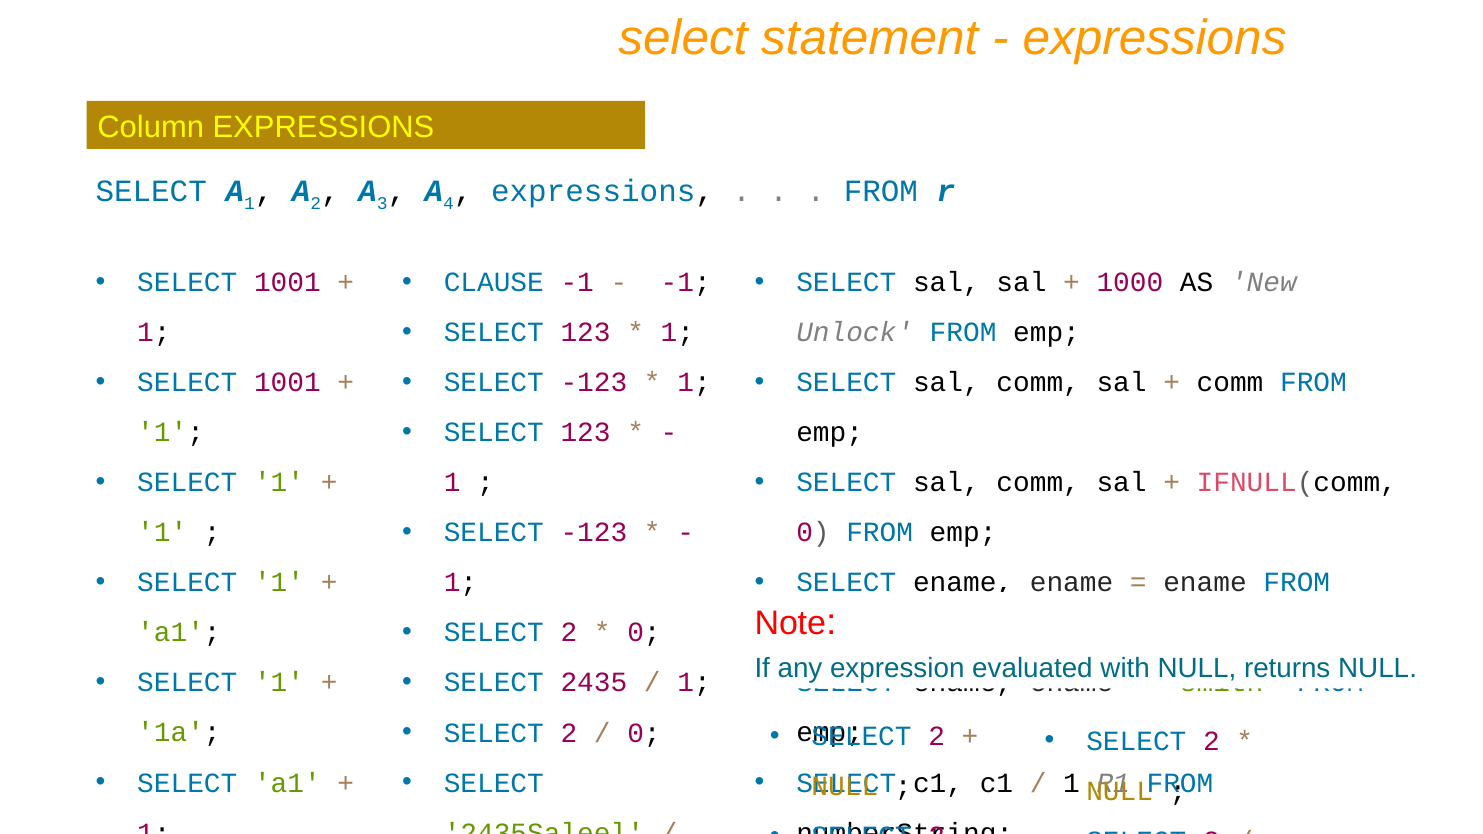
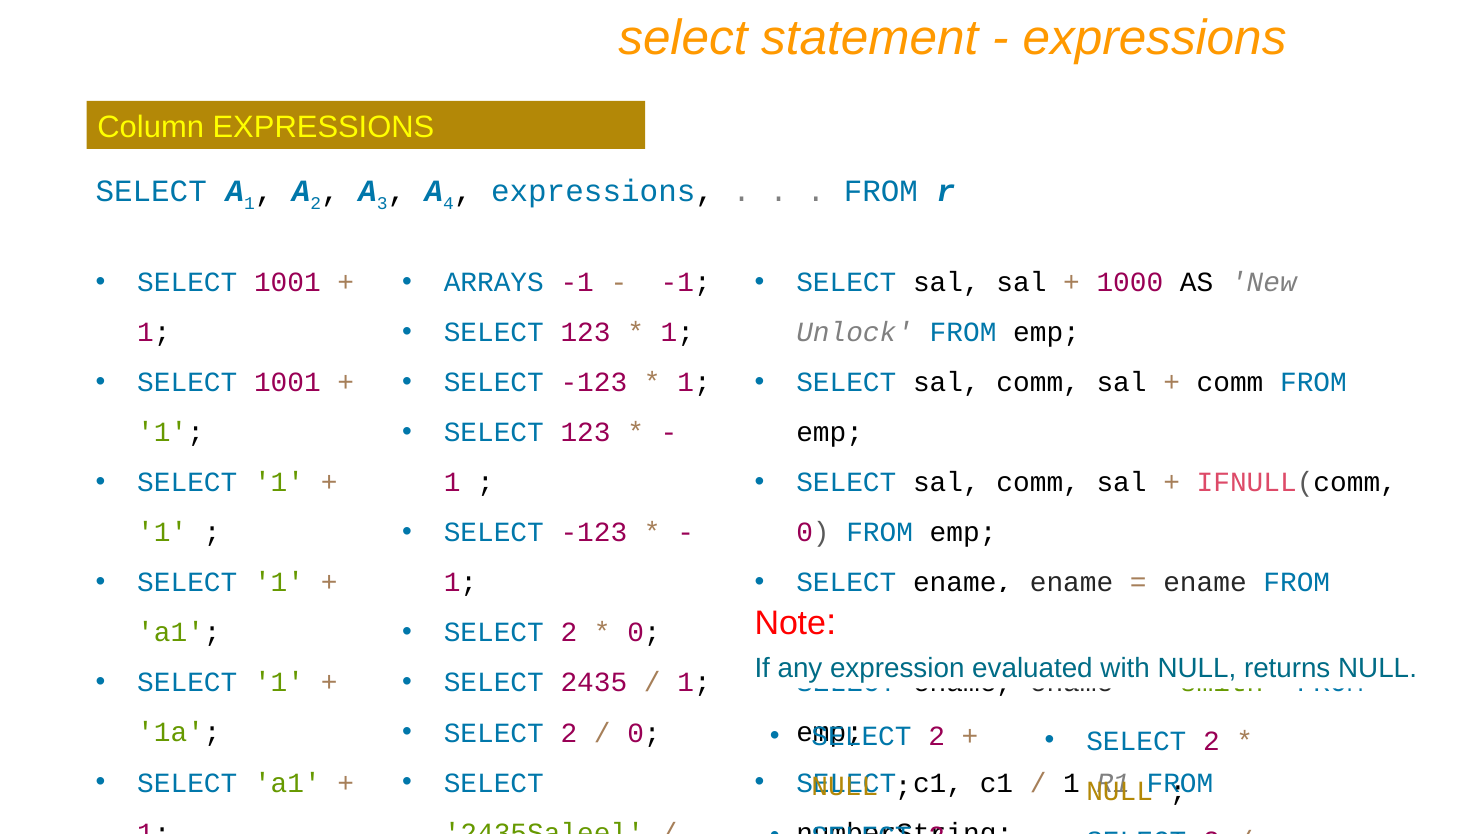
CLAUSE: CLAUSE -> ARRAYS
